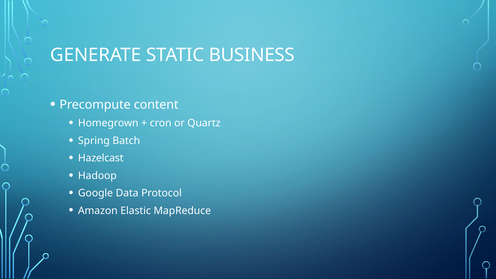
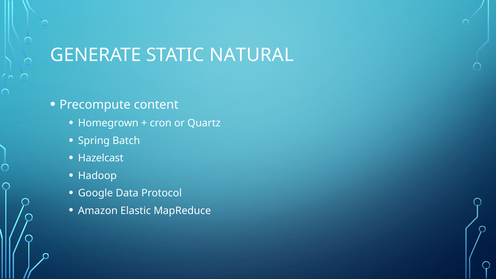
BUSINESS: BUSINESS -> NATURAL
